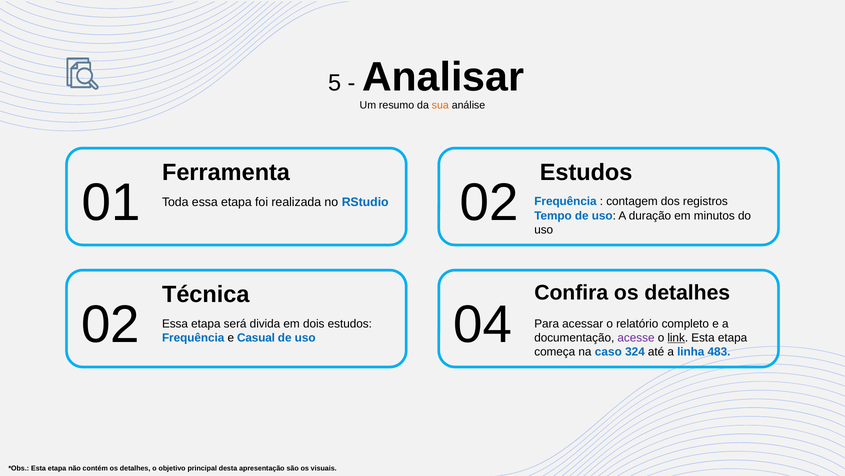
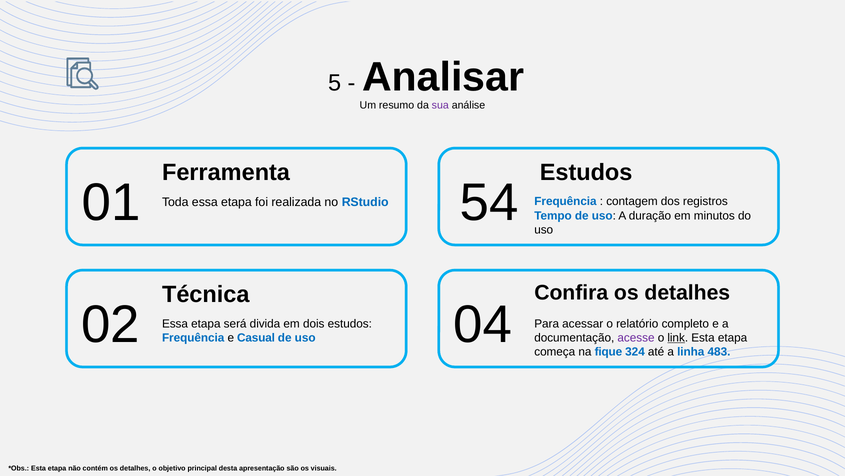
sua colour: orange -> purple
01 02: 02 -> 54
caso: caso -> fique
